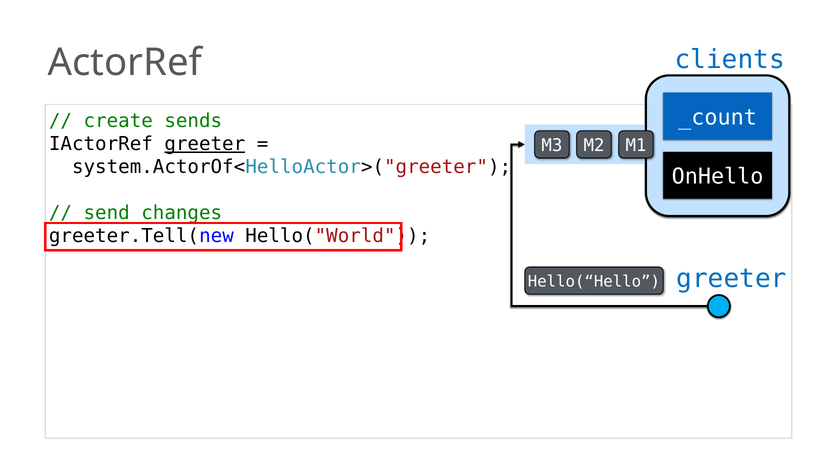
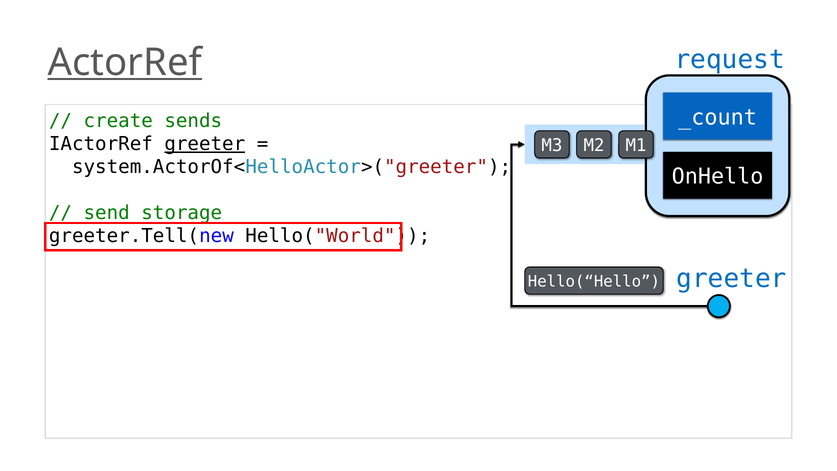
clients: clients -> request
ActorRef underline: none -> present
changes: changes -> storage
